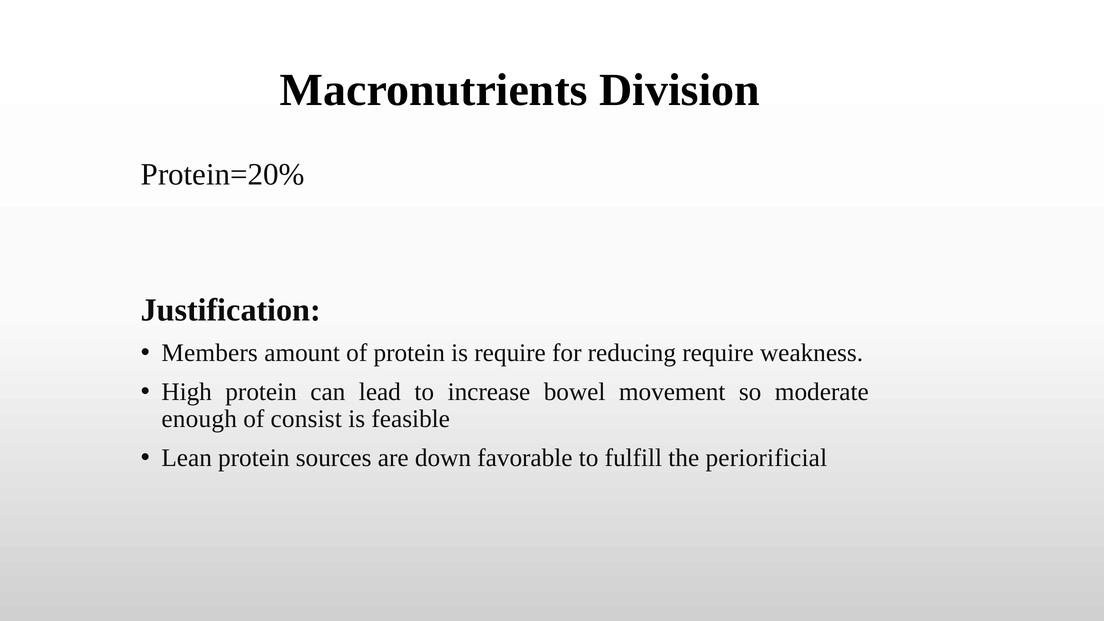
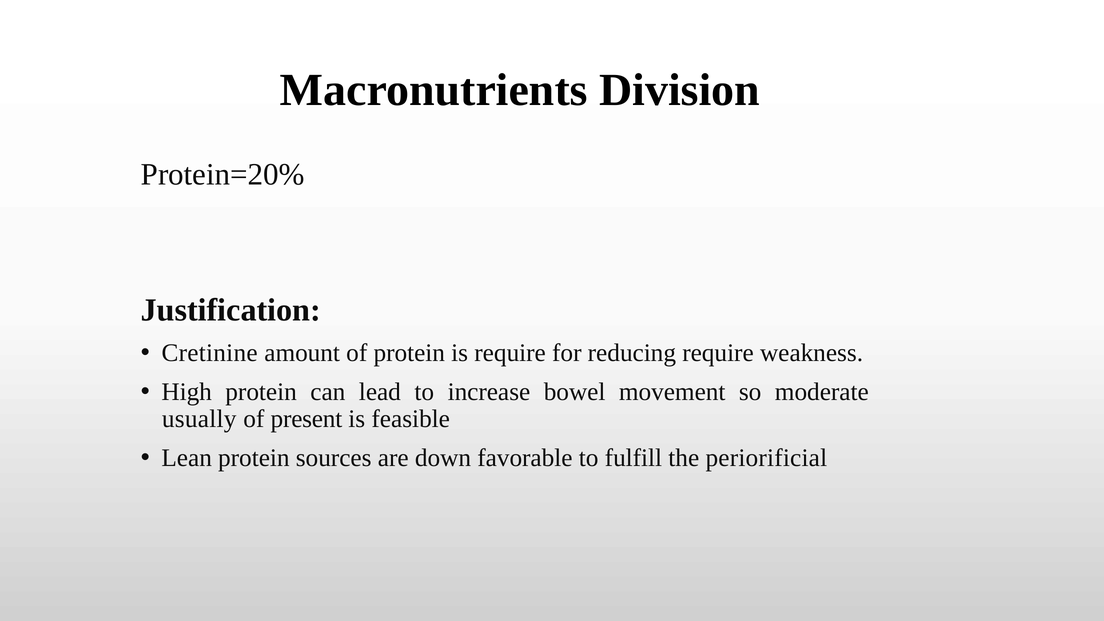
Members: Members -> Cretinine
enough: enough -> usually
consist: consist -> present
